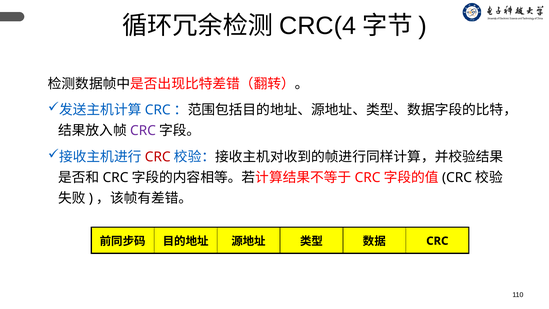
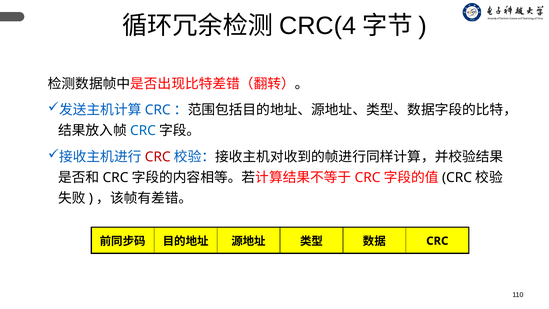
CRC at (143, 131) colour: purple -> blue
